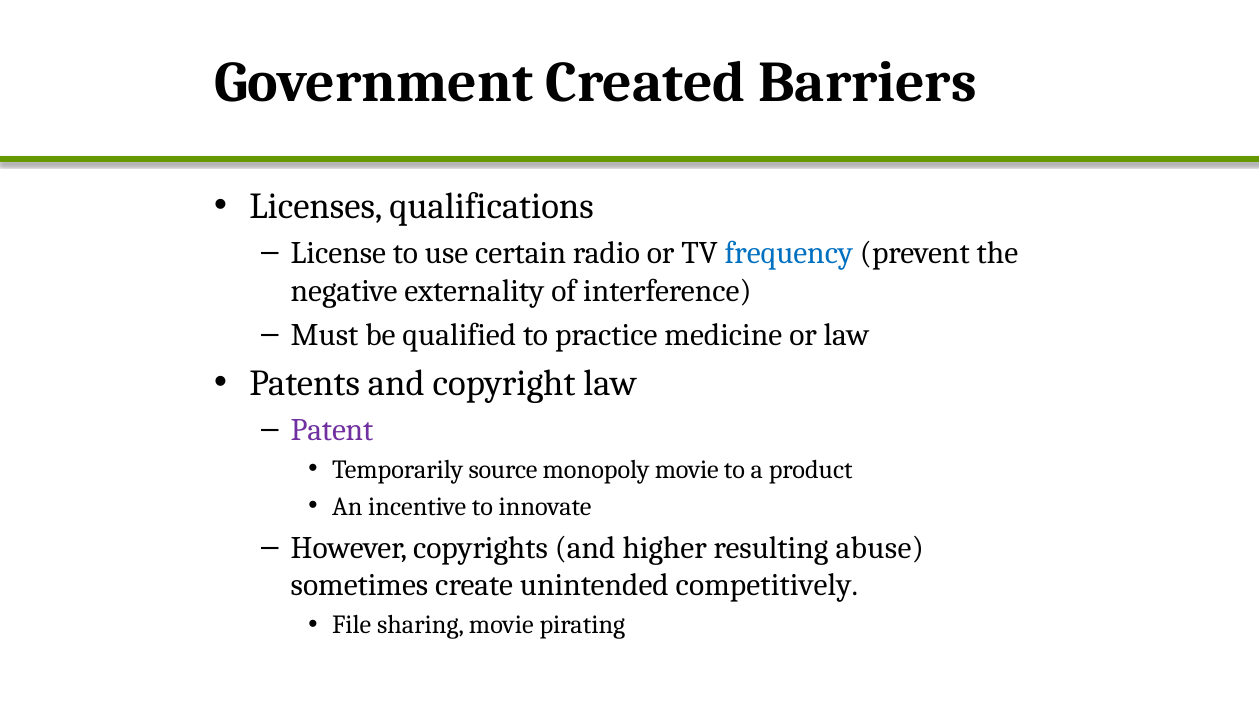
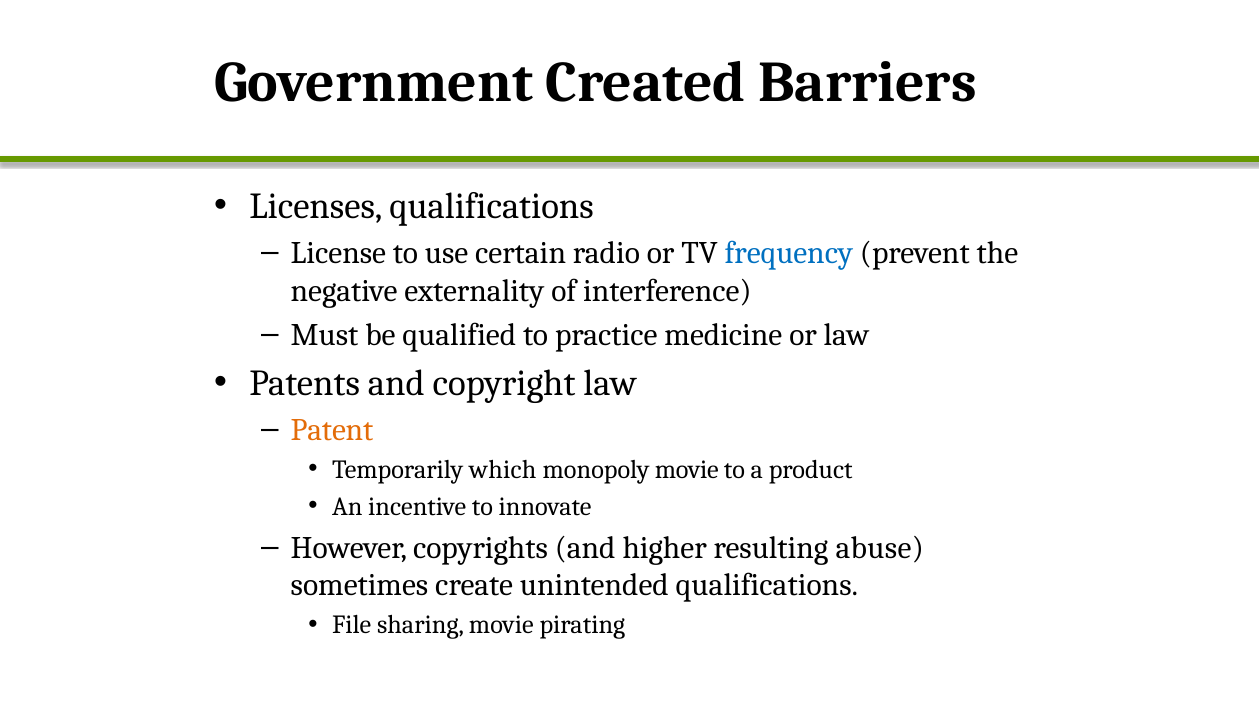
Patent colour: purple -> orange
source: source -> which
unintended competitively: competitively -> qualifications
